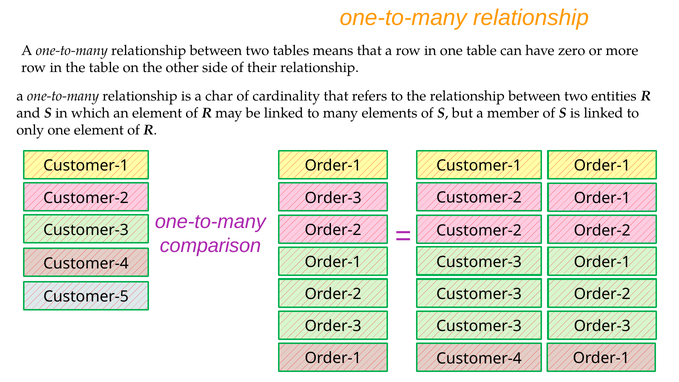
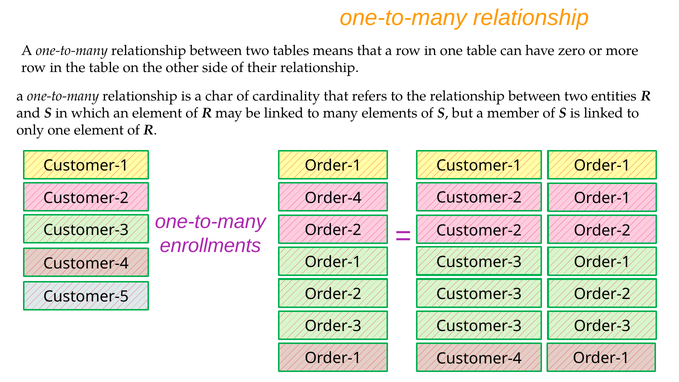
Customer-2 Order-3: Order-3 -> Order-4
comparison: comparison -> enrollments
